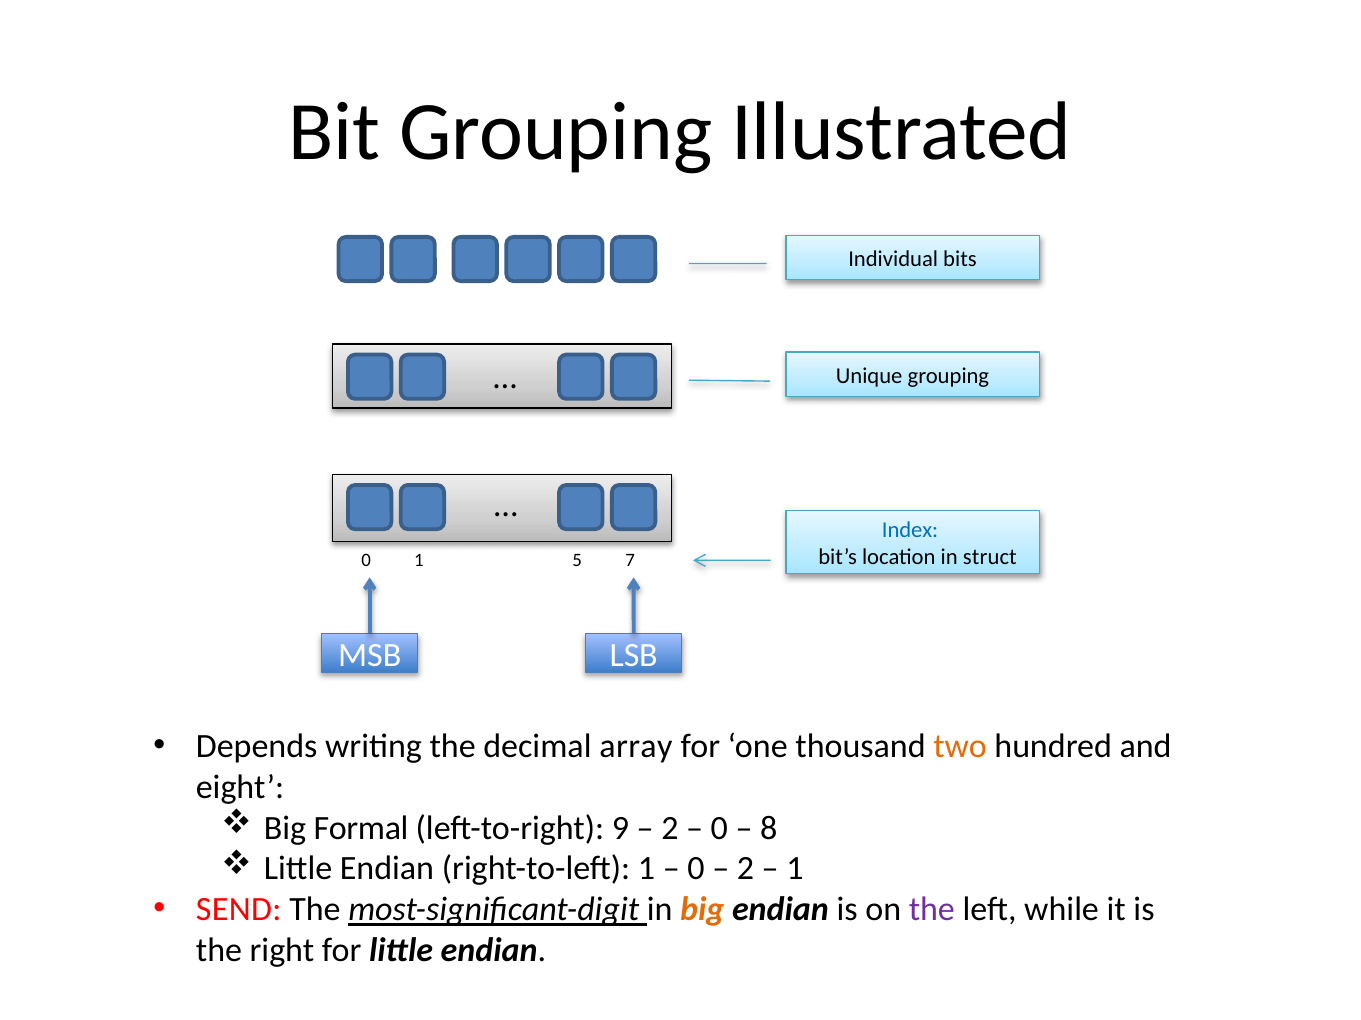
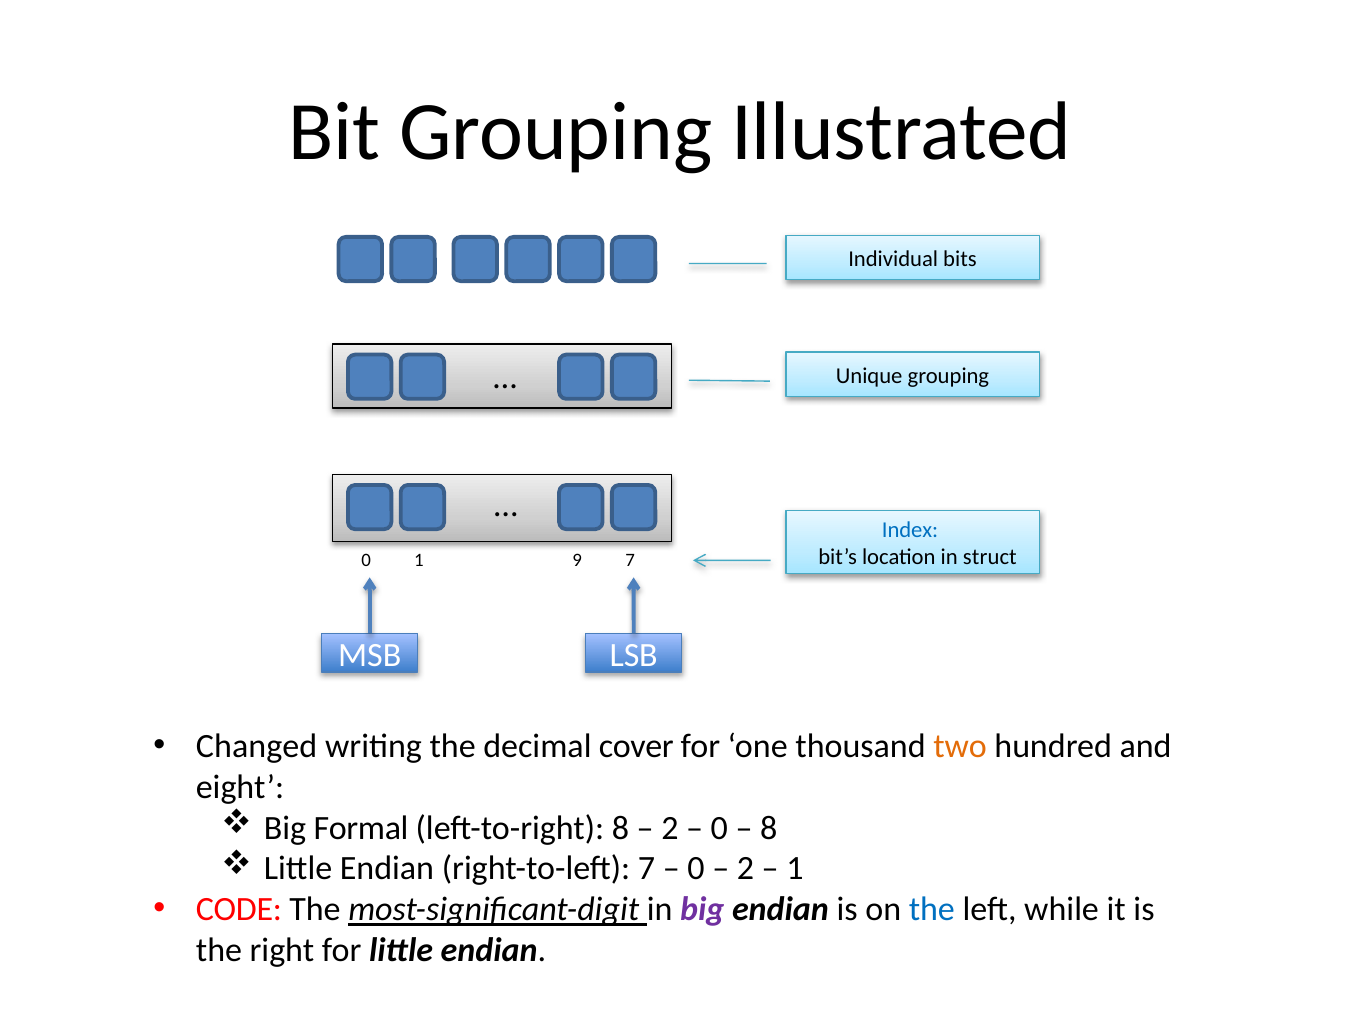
5: 5 -> 9
Depends: Depends -> Changed
array: array -> cover
left-to-right 9: 9 -> 8
right-to-left 1: 1 -> 7
SEND: SEND -> CODE
big at (702, 910) colour: orange -> purple
the at (932, 910) colour: purple -> blue
